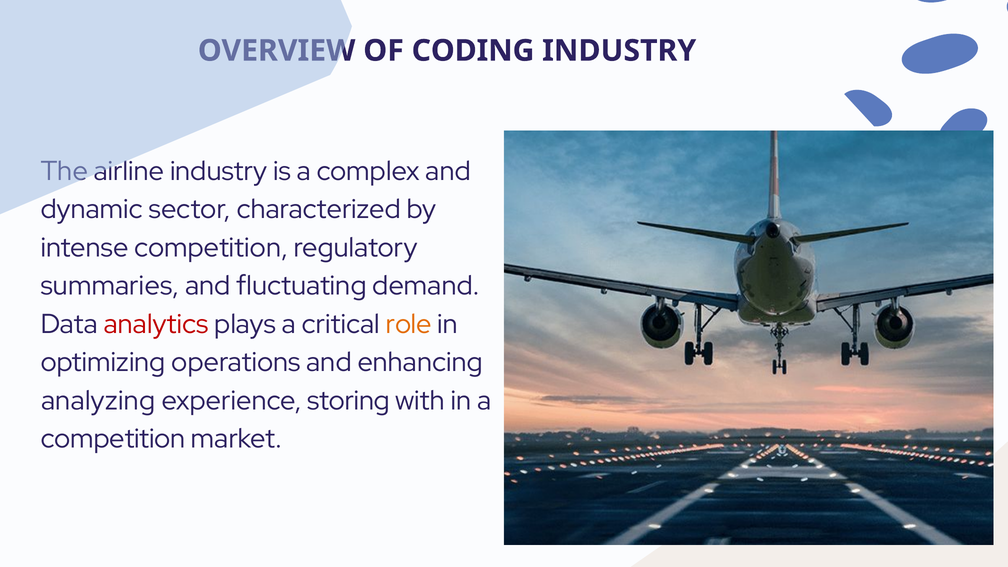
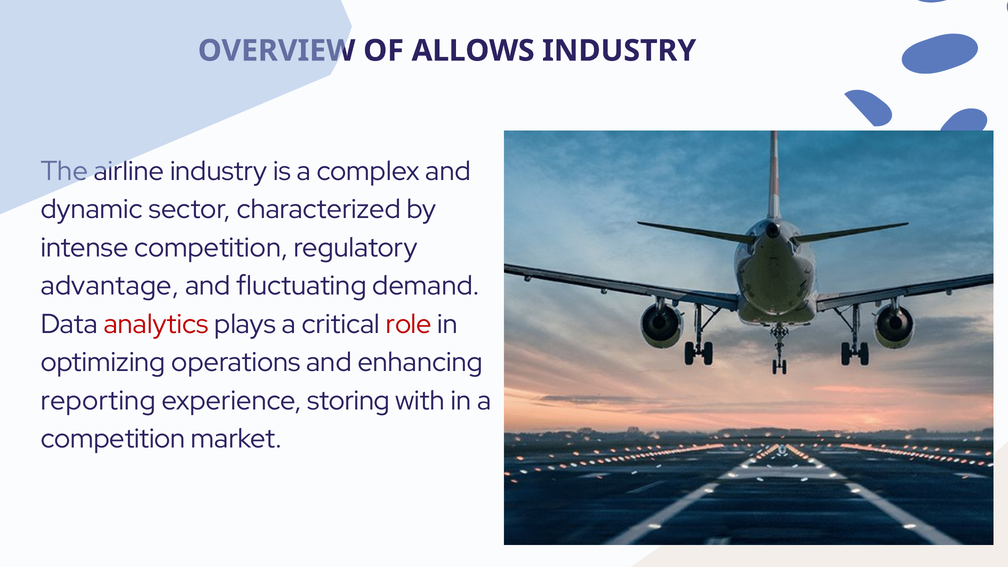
CODING: CODING -> ALLOWS
summaries: summaries -> advantage
role colour: orange -> red
analyzing: analyzing -> reporting
